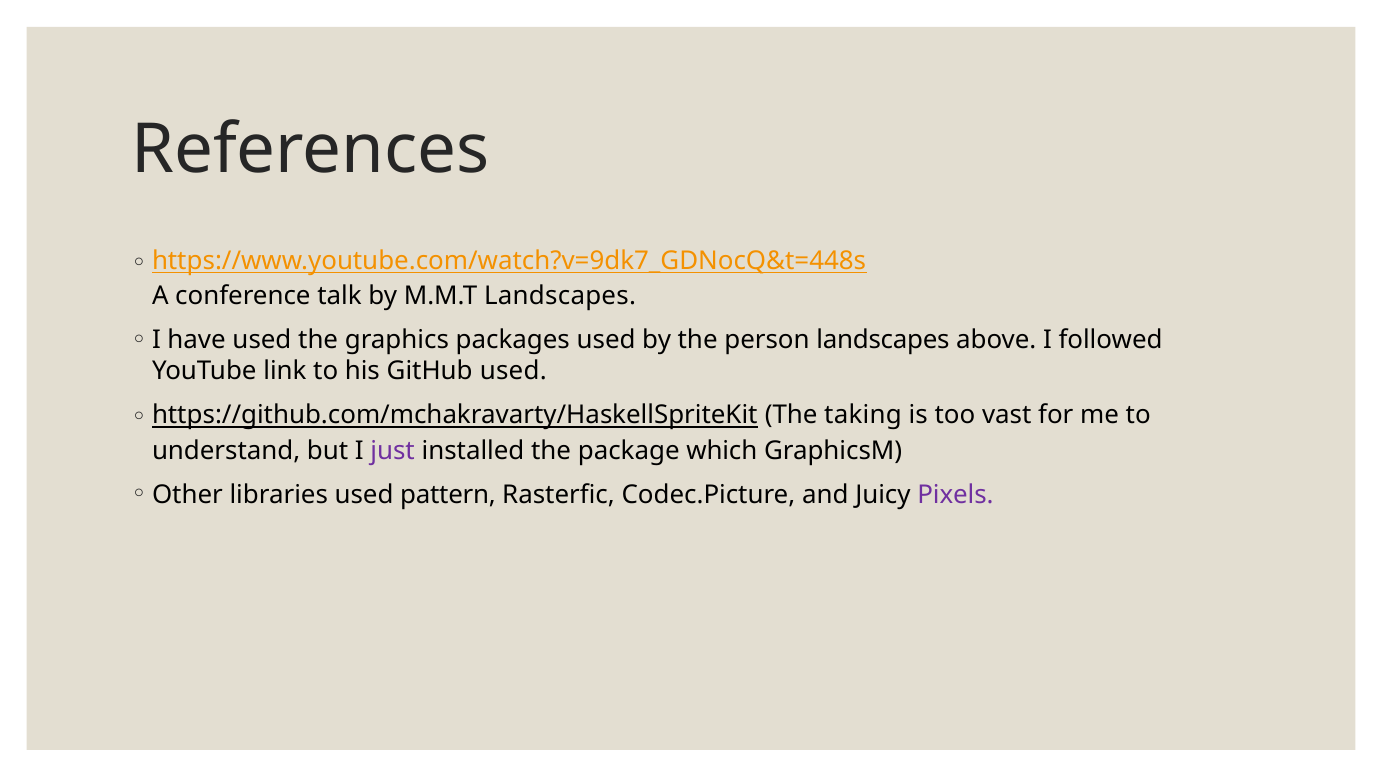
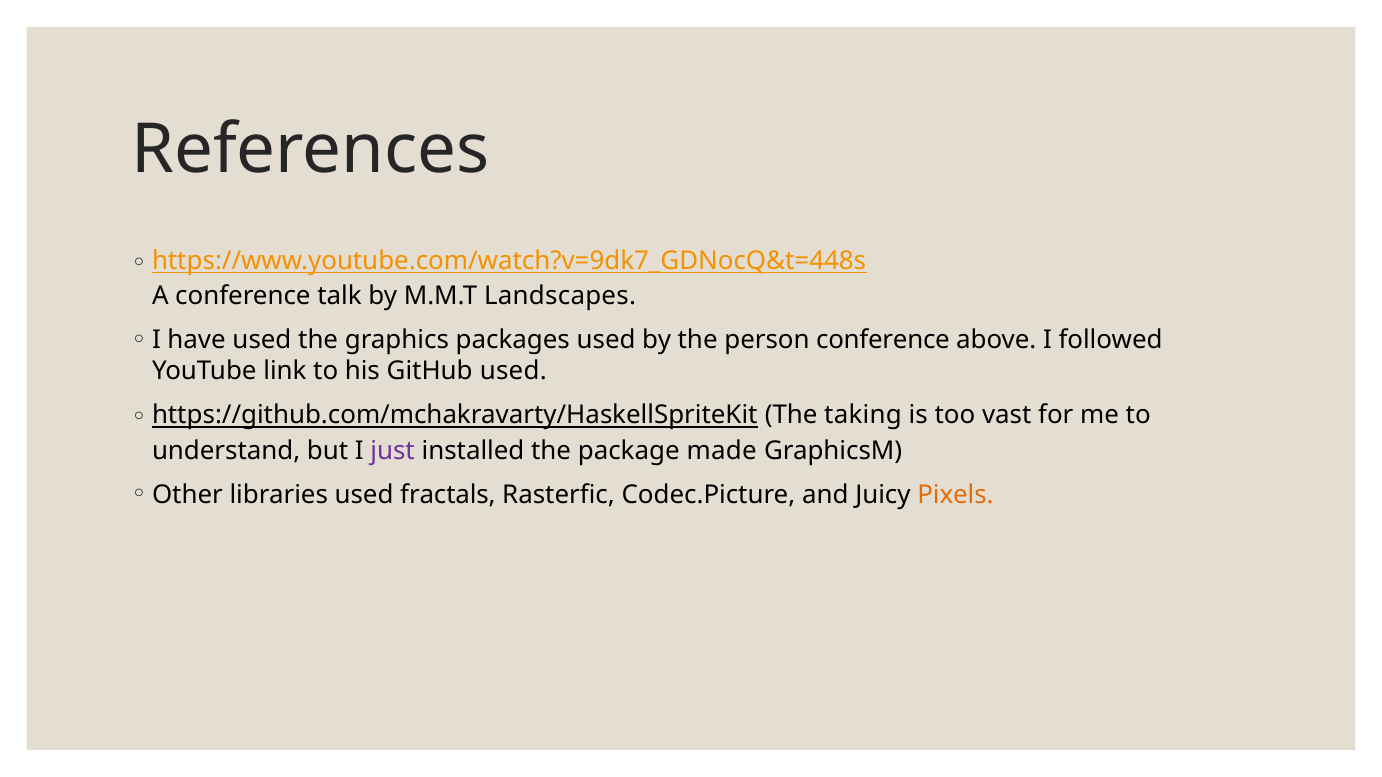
person landscapes: landscapes -> conference
which: which -> made
pattern: pattern -> fractals
Pixels colour: purple -> orange
